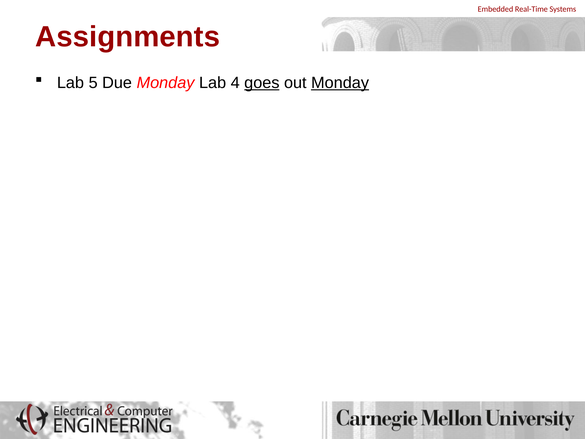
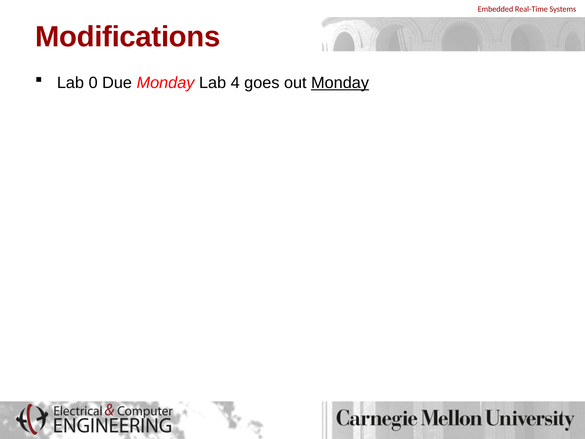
Assignments: Assignments -> Modifications
5: 5 -> 0
goes underline: present -> none
